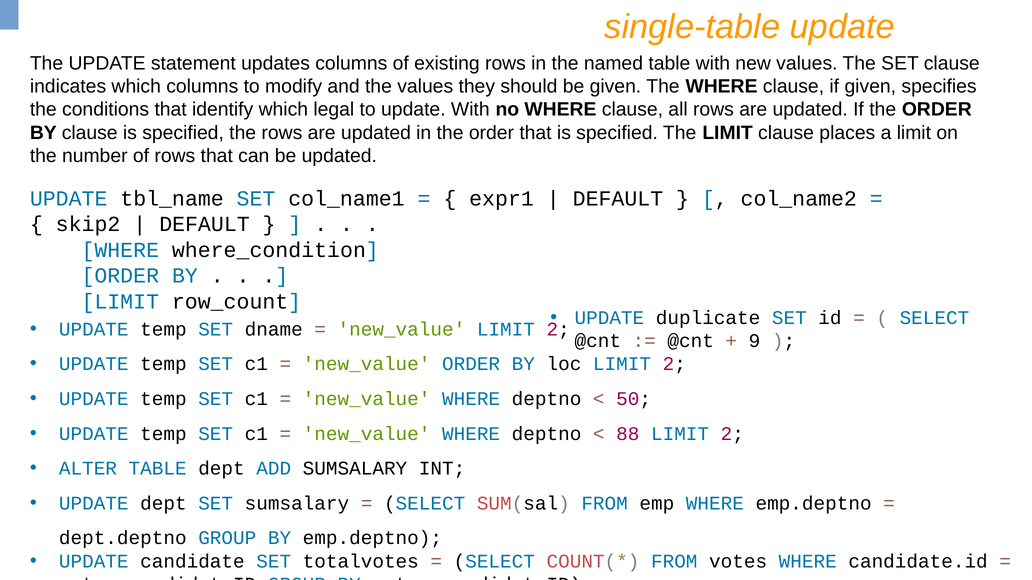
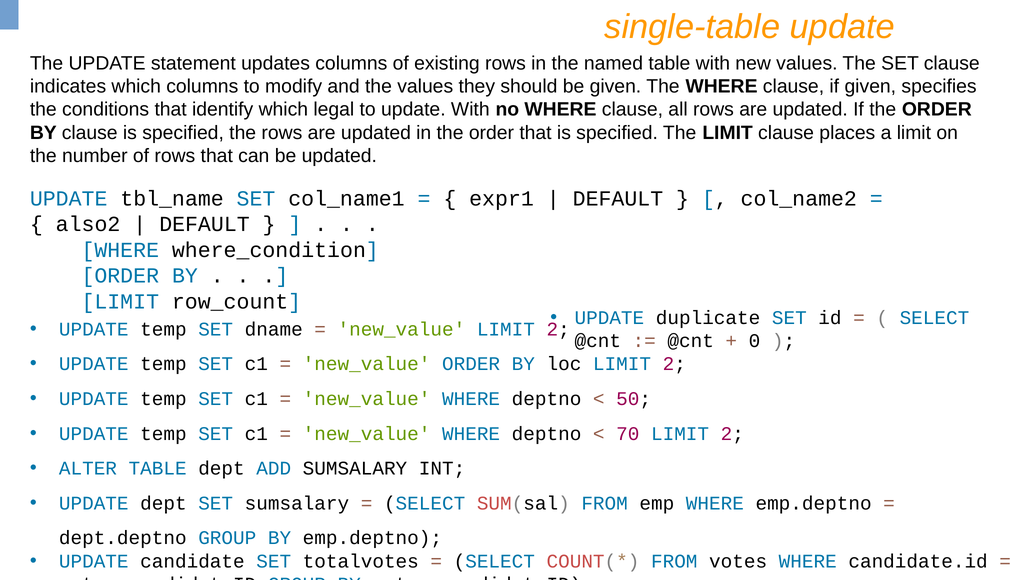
skip2: skip2 -> also2
9: 9 -> 0
88: 88 -> 70
